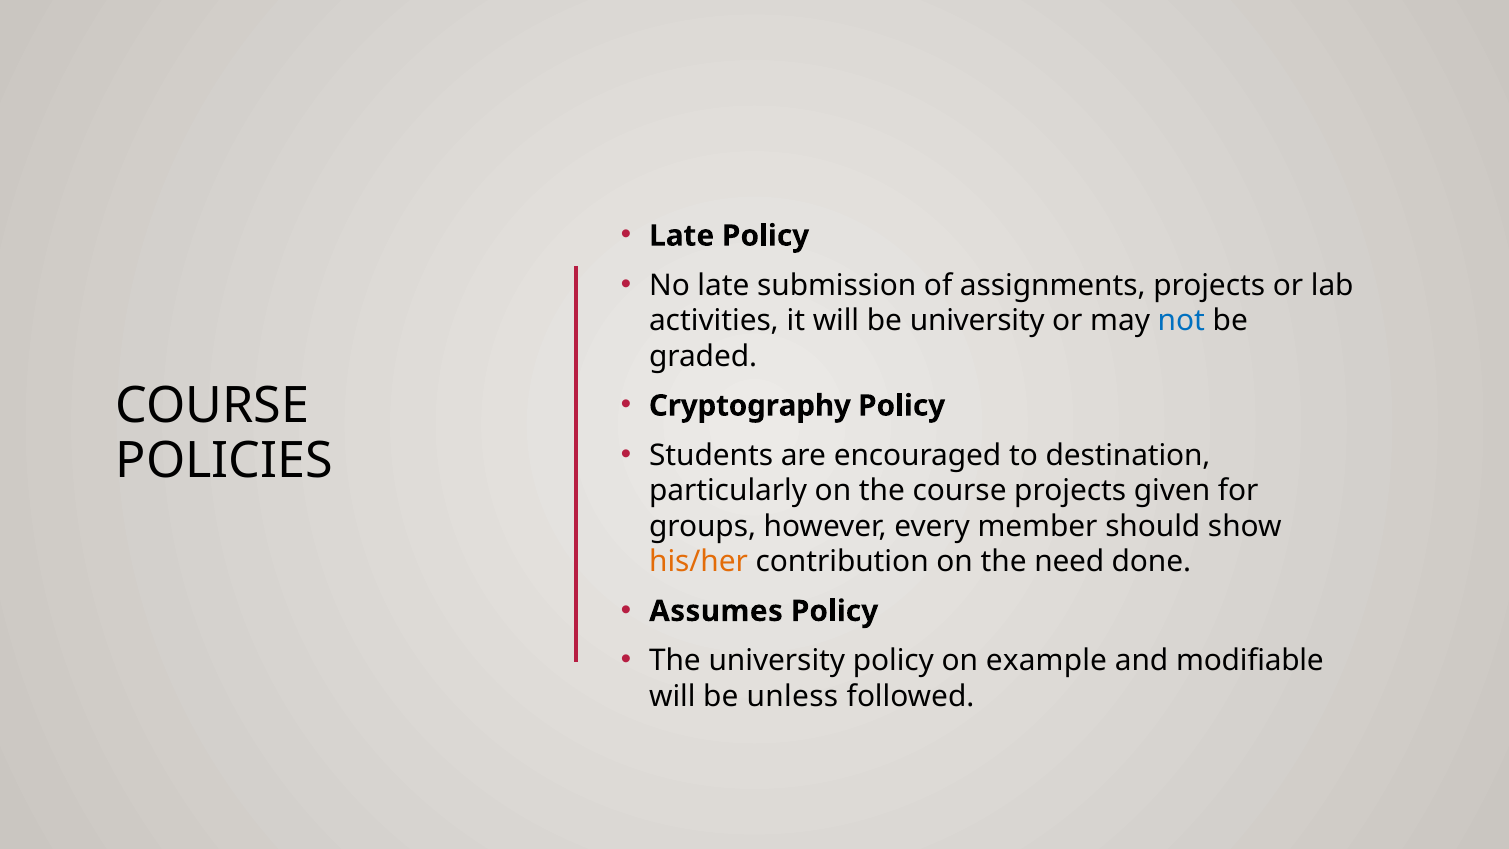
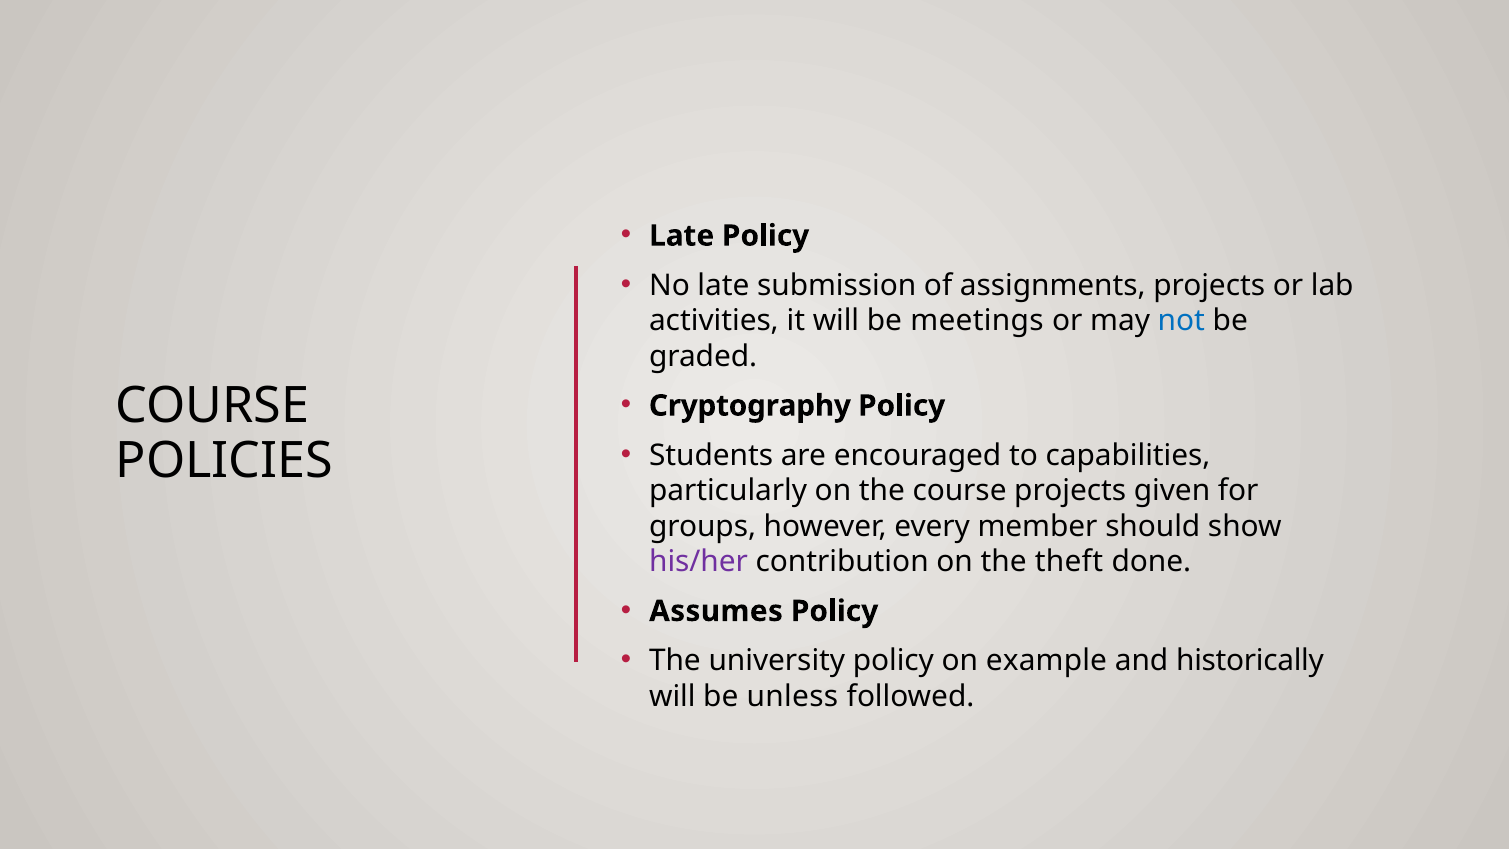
be university: university -> meetings
destination: destination -> capabilities
his/her colour: orange -> purple
need: need -> theft
modifiable: modifiable -> historically
